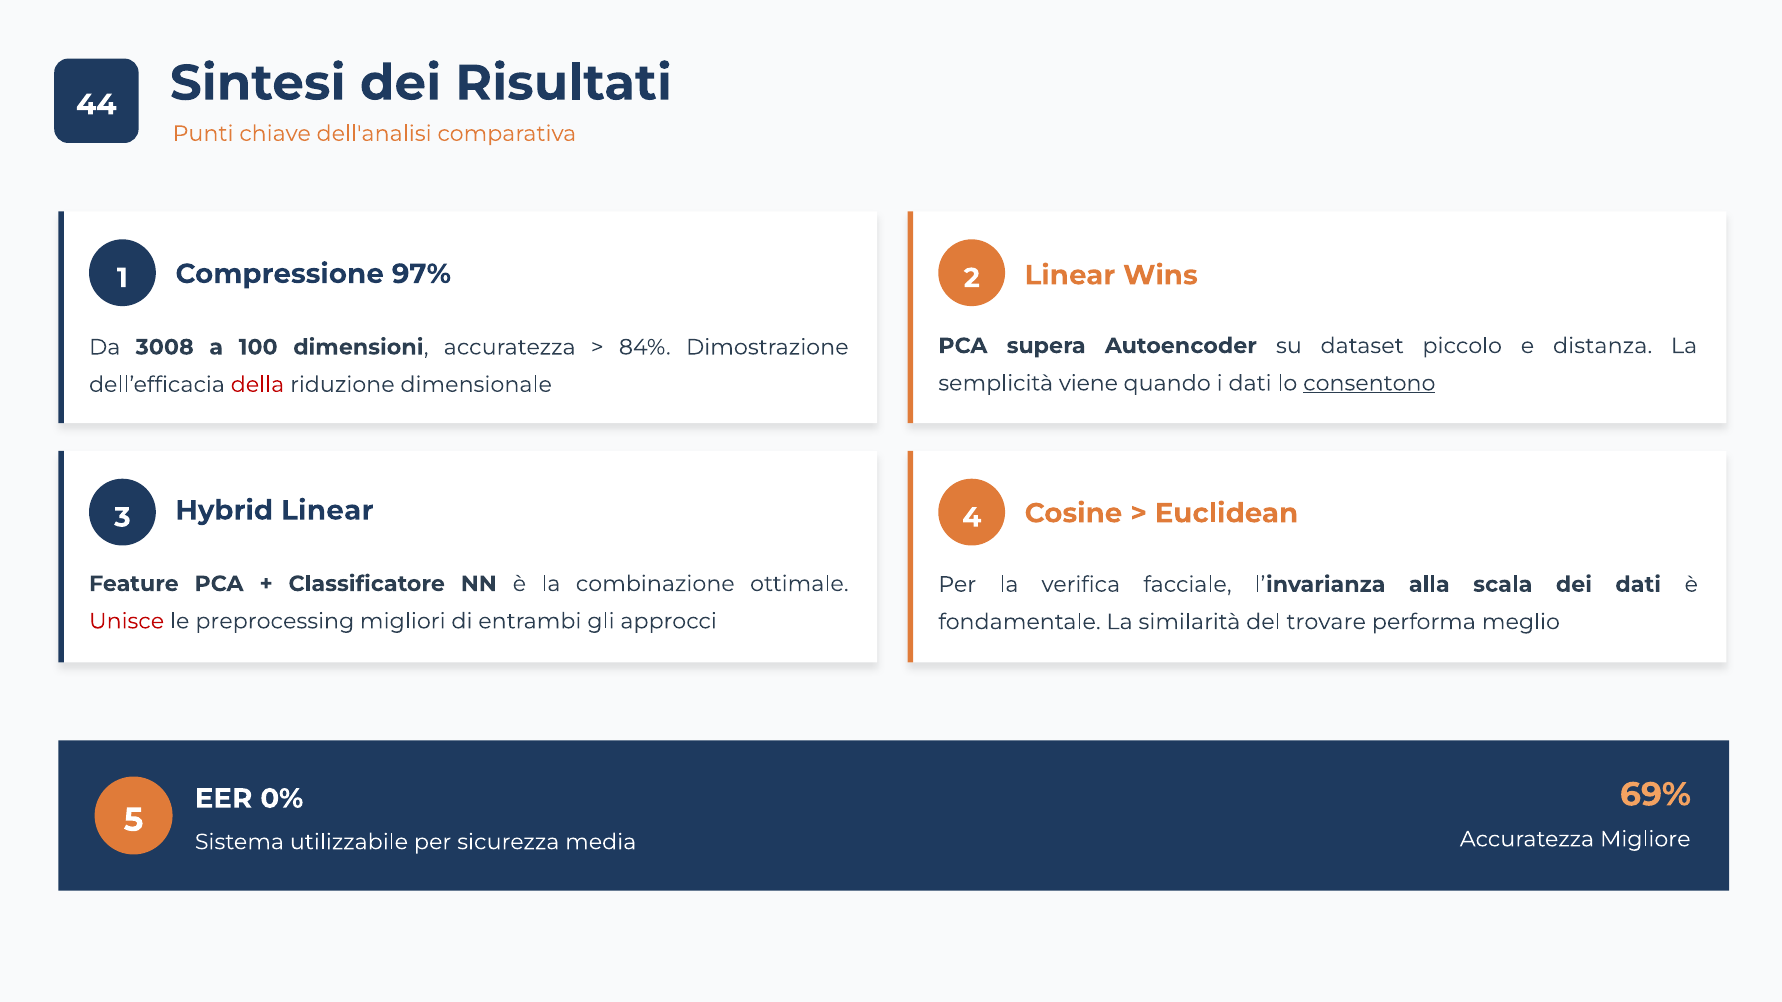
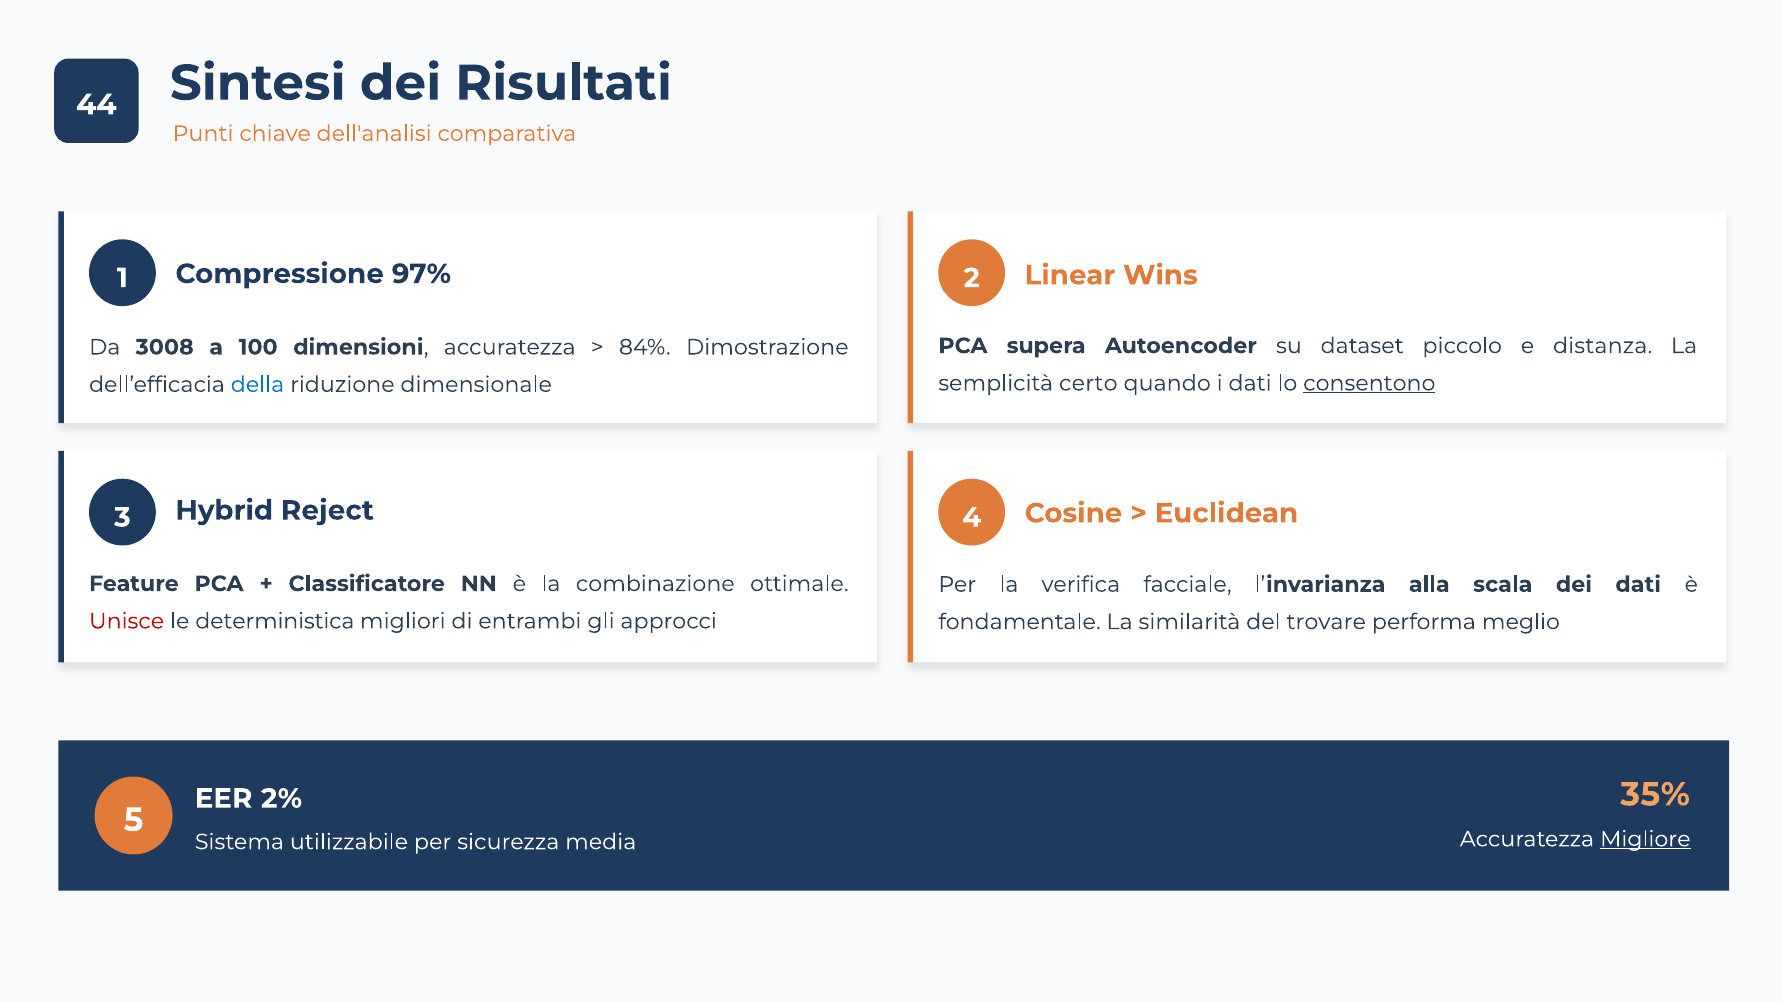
viene: viene -> certo
della colour: red -> blue
Hybrid Linear: Linear -> Reject
preprocessing: preprocessing -> deterministica
69%: 69% -> 35%
0%: 0% -> 2%
Migliore underline: none -> present
